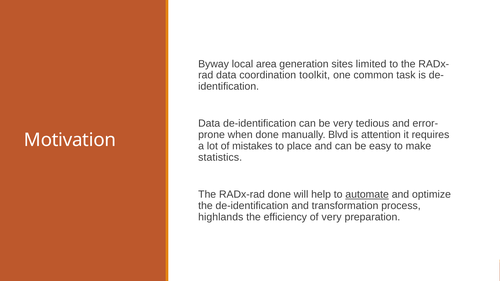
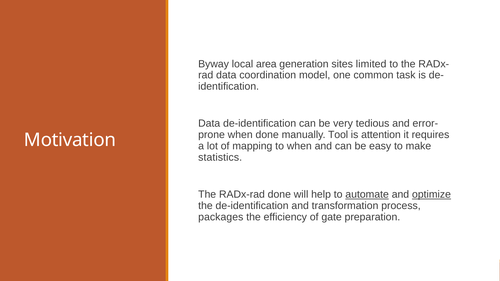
toolkit: toolkit -> model
Blvd: Blvd -> Tool
mistakes: mistakes -> mapping
to place: place -> when
optimize underline: none -> present
highlands: highlands -> packages
of very: very -> gate
